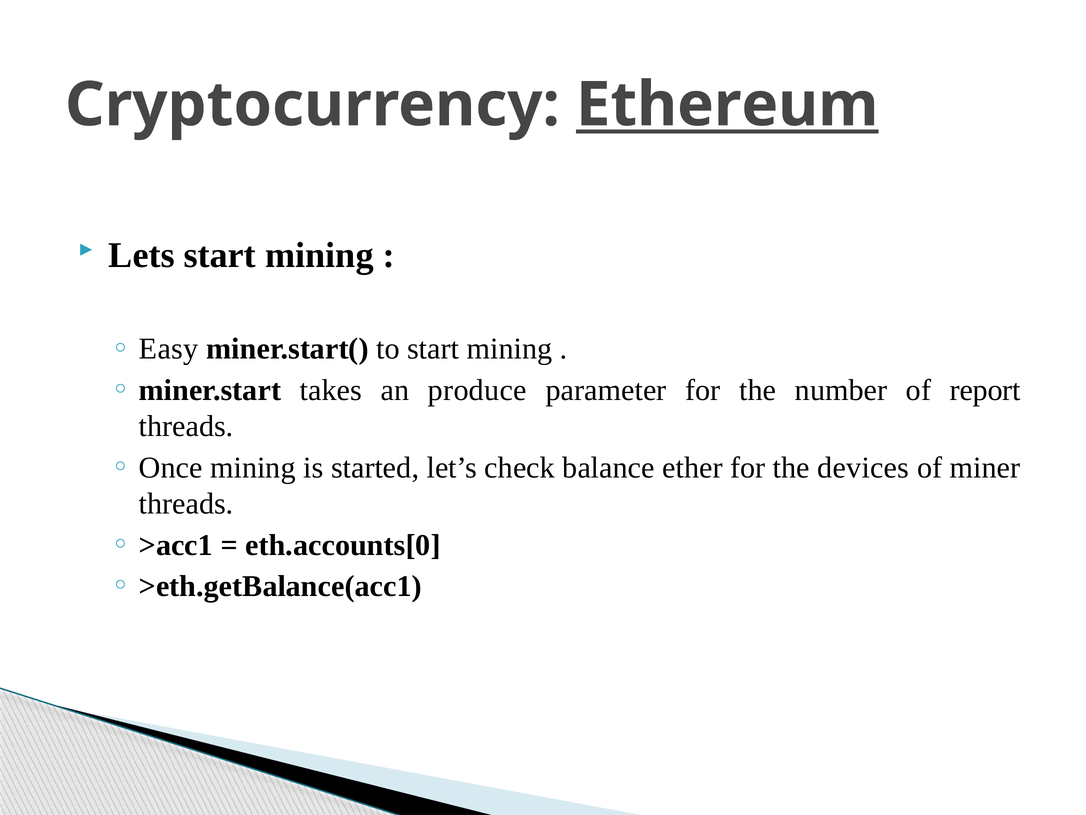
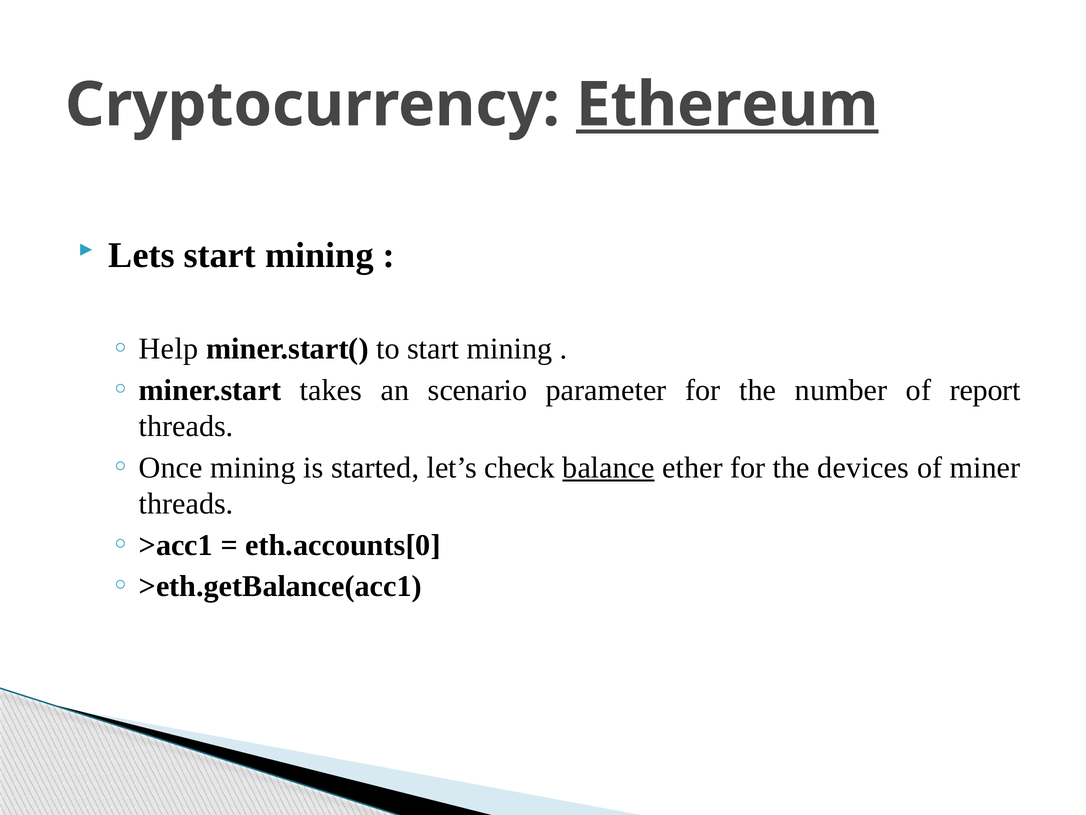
Easy: Easy -> Help
produce: produce -> scenario
balance underline: none -> present
